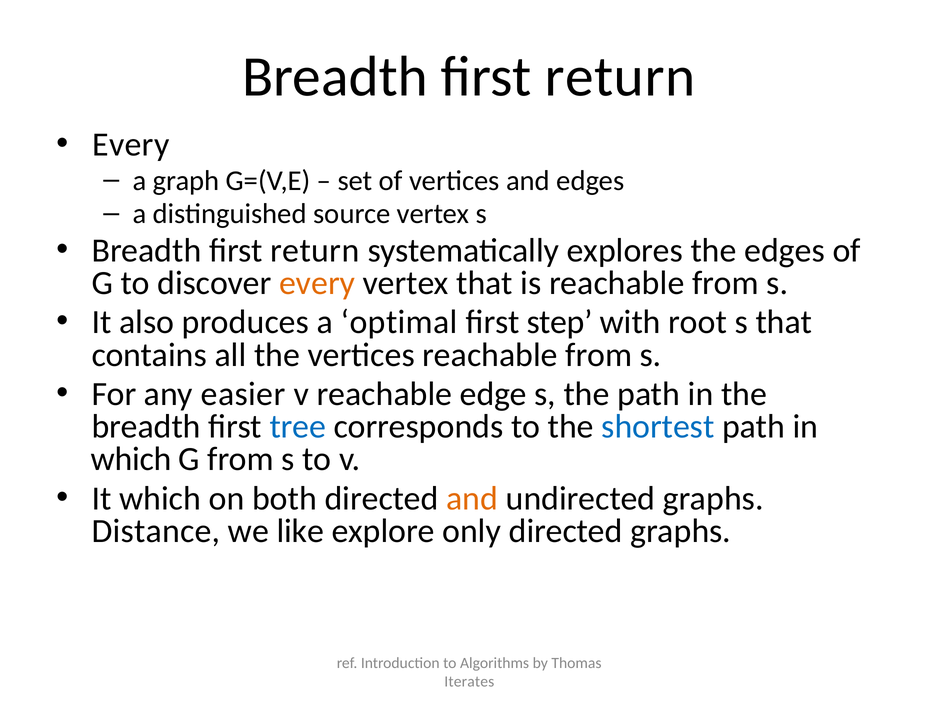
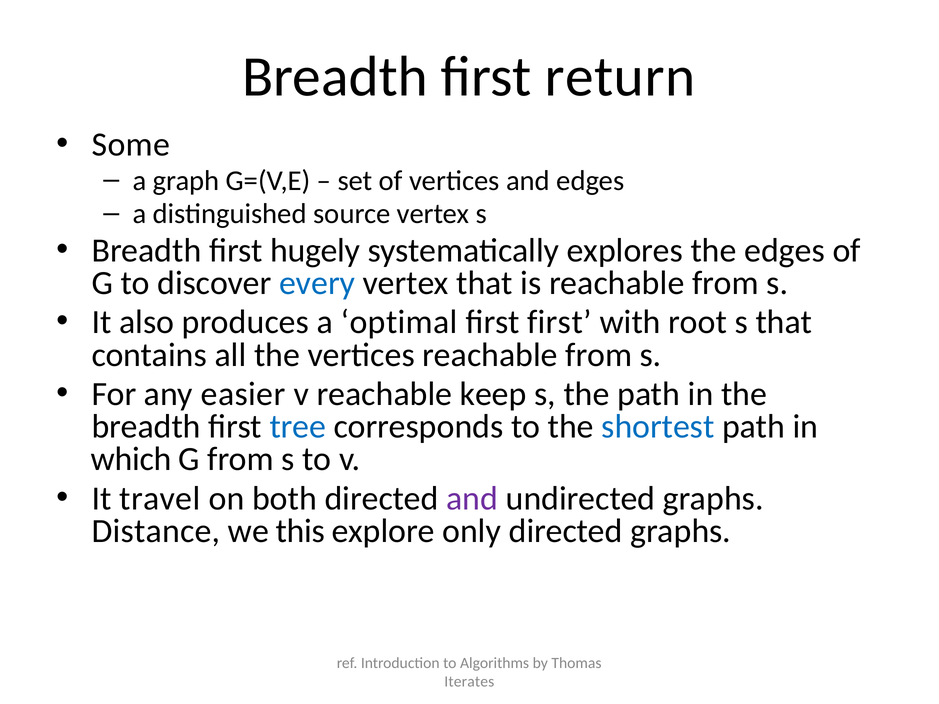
Every at (131, 145): Every -> Some
return at (315, 251): return -> hugely
every at (317, 283) colour: orange -> blue
first step: step -> first
edge: edge -> keep
It which: which -> travel
and at (472, 499) colour: orange -> purple
like: like -> this
